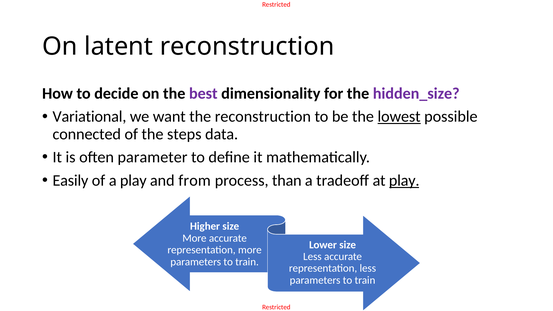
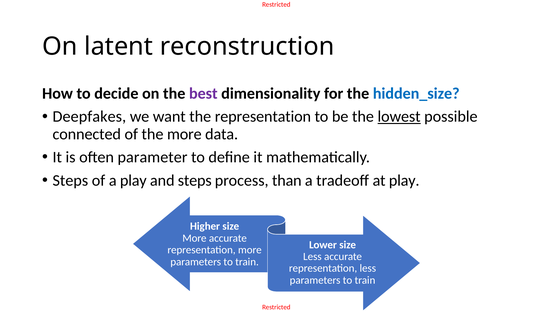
hidden_size colour: purple -> blue
Variational: Variational -> Deepfakes
the reconstruction: reconstruction -> representation
the steps: steps -> more
Easily at (70, 180): Easily -> Steps
and from: from -> steps
play at (404, 180) underline: present -> none
